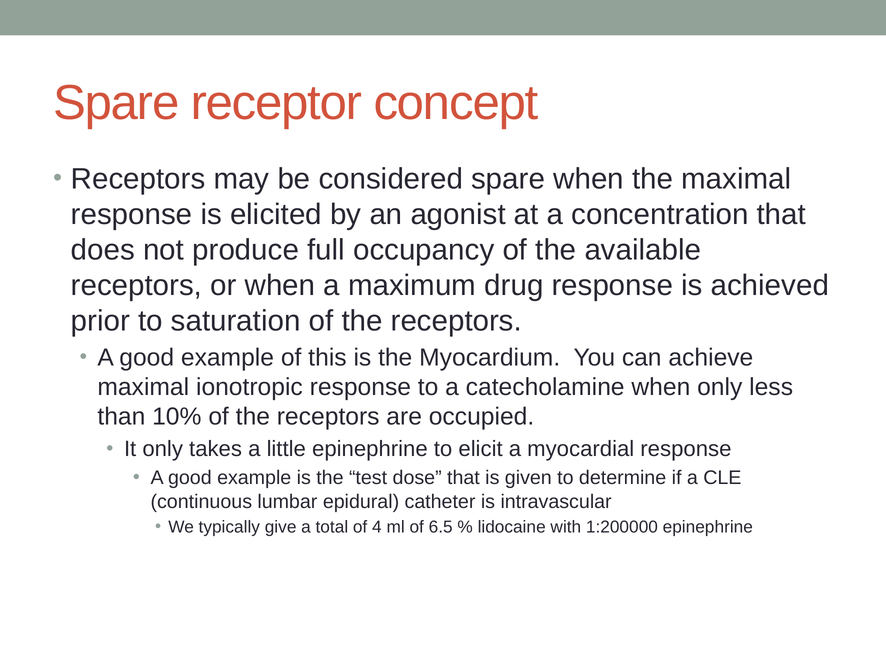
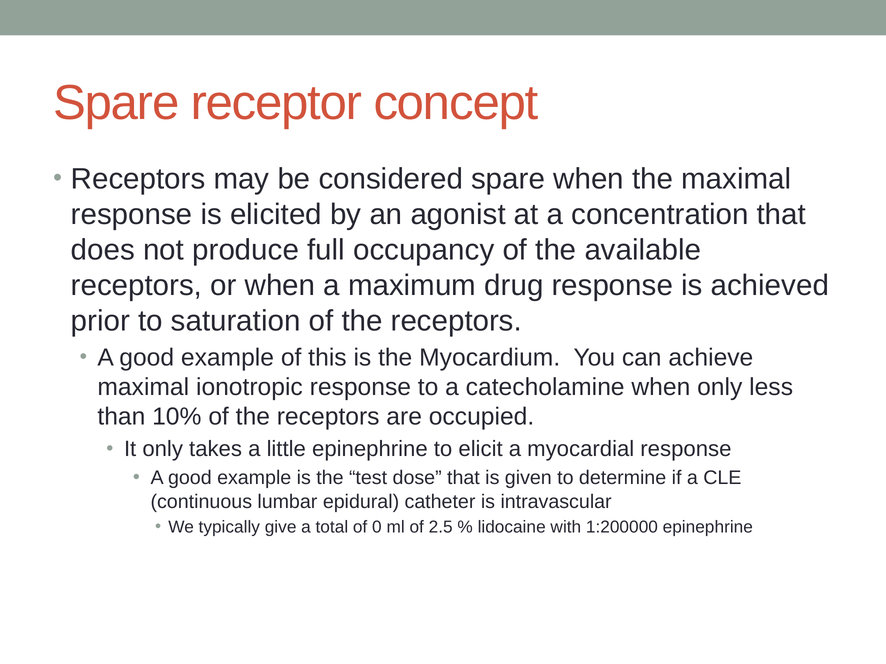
4: 4 -> 0
6.5: 6.5 -> 2.5
